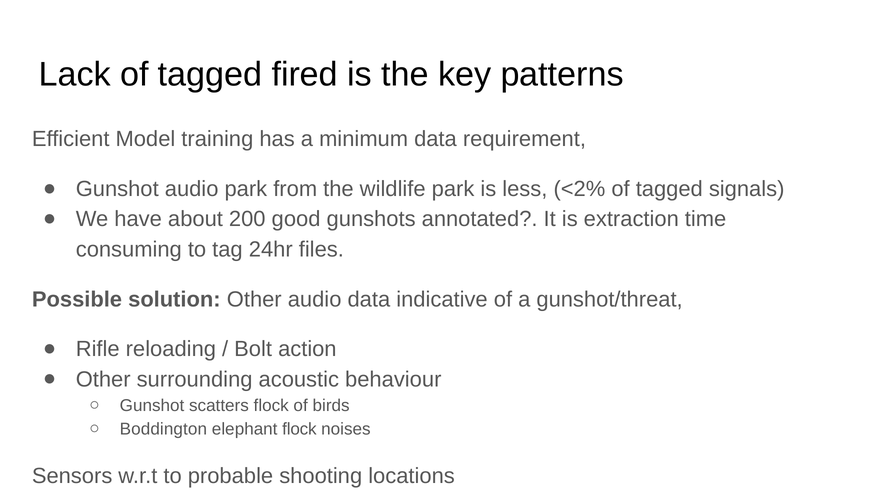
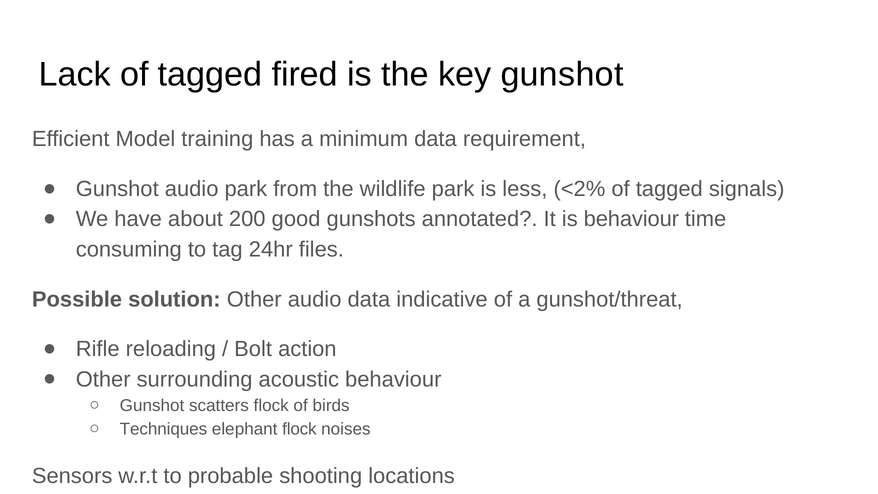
key patterns: patterns -> gunshot
is extraction: extraction -> behaviour
Boddington: Boddington -> Techniques
